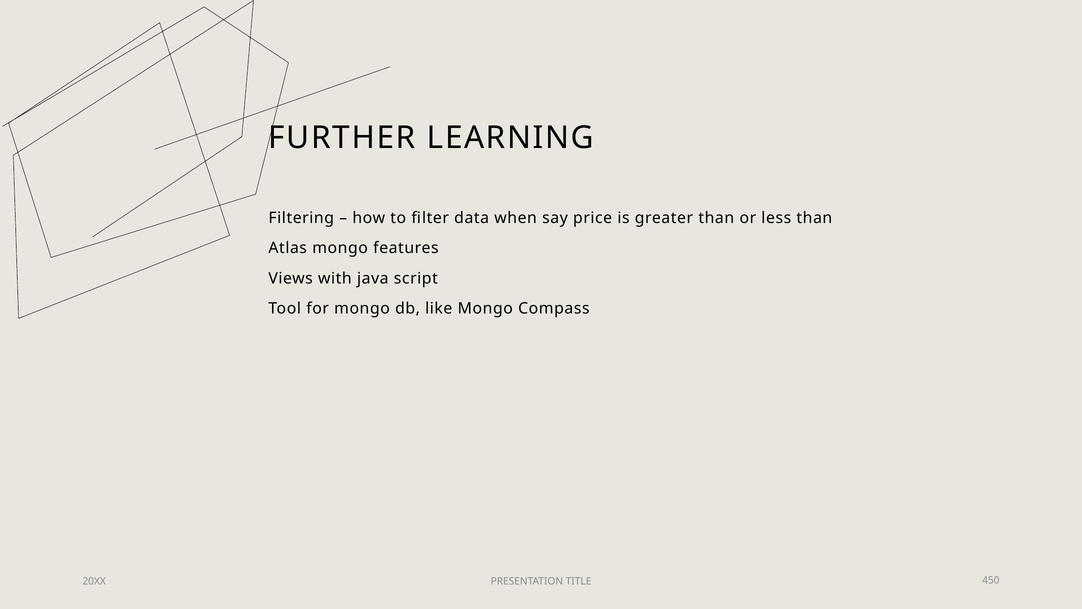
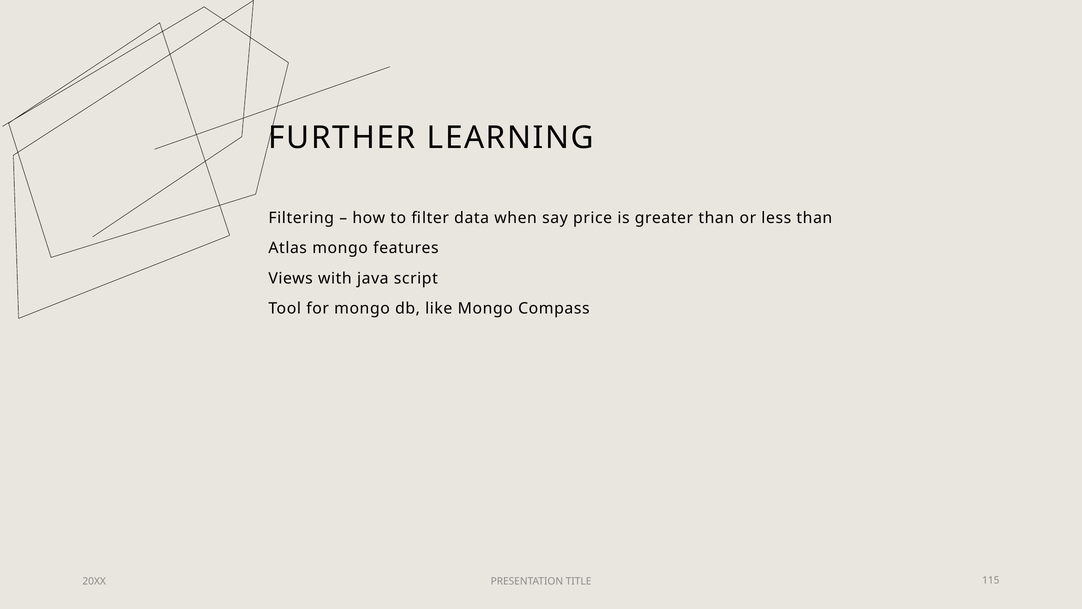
450: 450 -> 115
